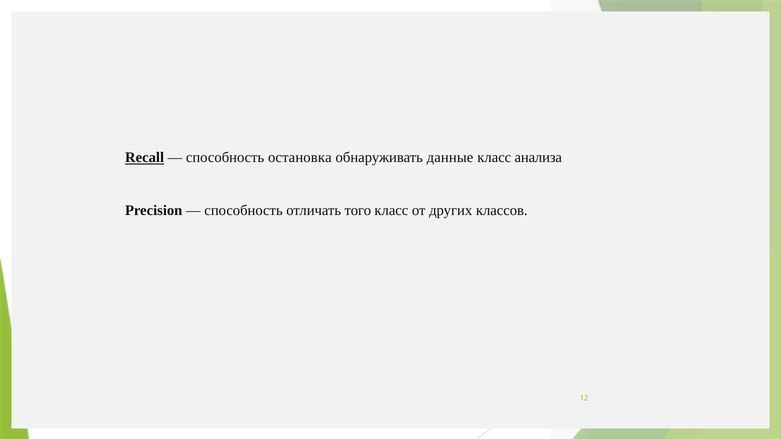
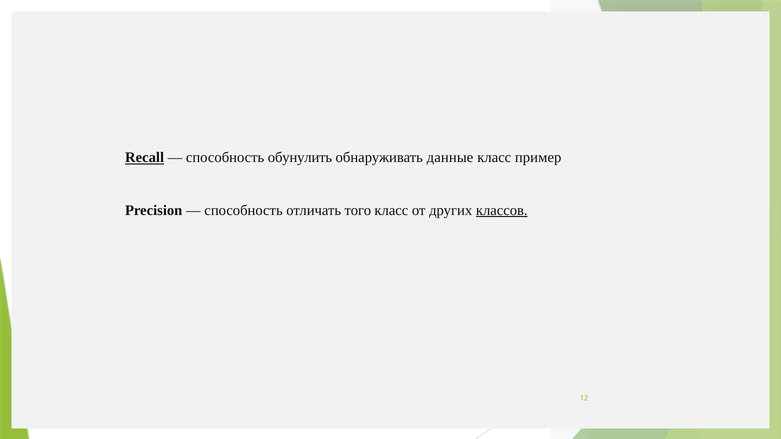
остановка: остановка -> обунулить
анализа: анализа -> пример
классов underline: none -> present
